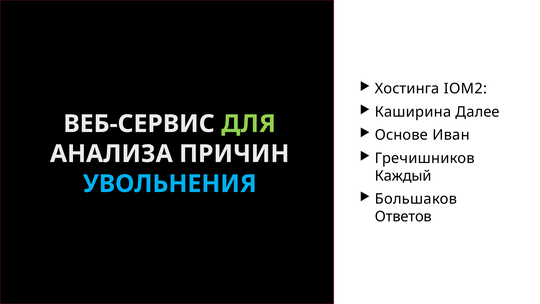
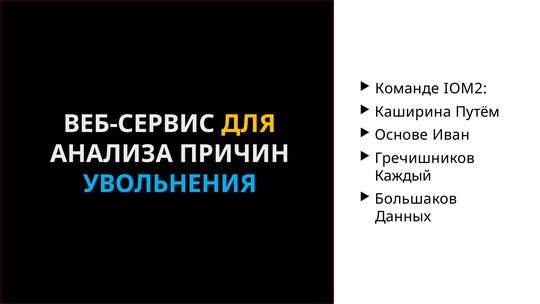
Хостинга: Хостинга -> Команде
Далее: Далее -> Путём
ДЛЯ colour: light green -> yellow
Ответов: Ответов -> Данных
